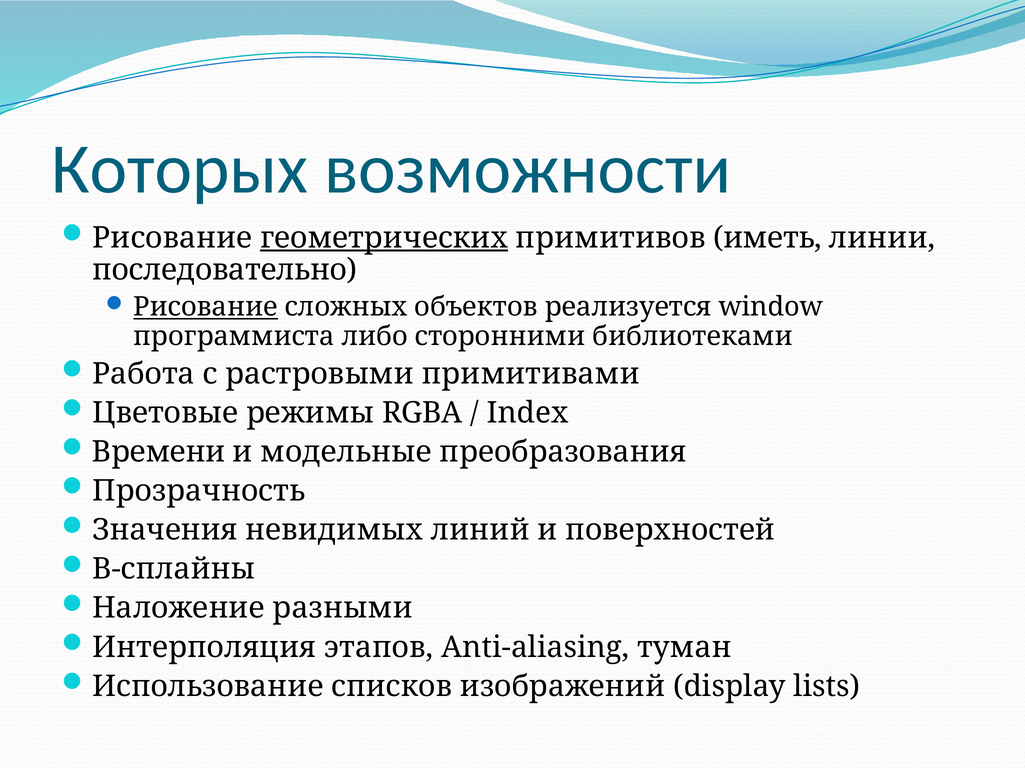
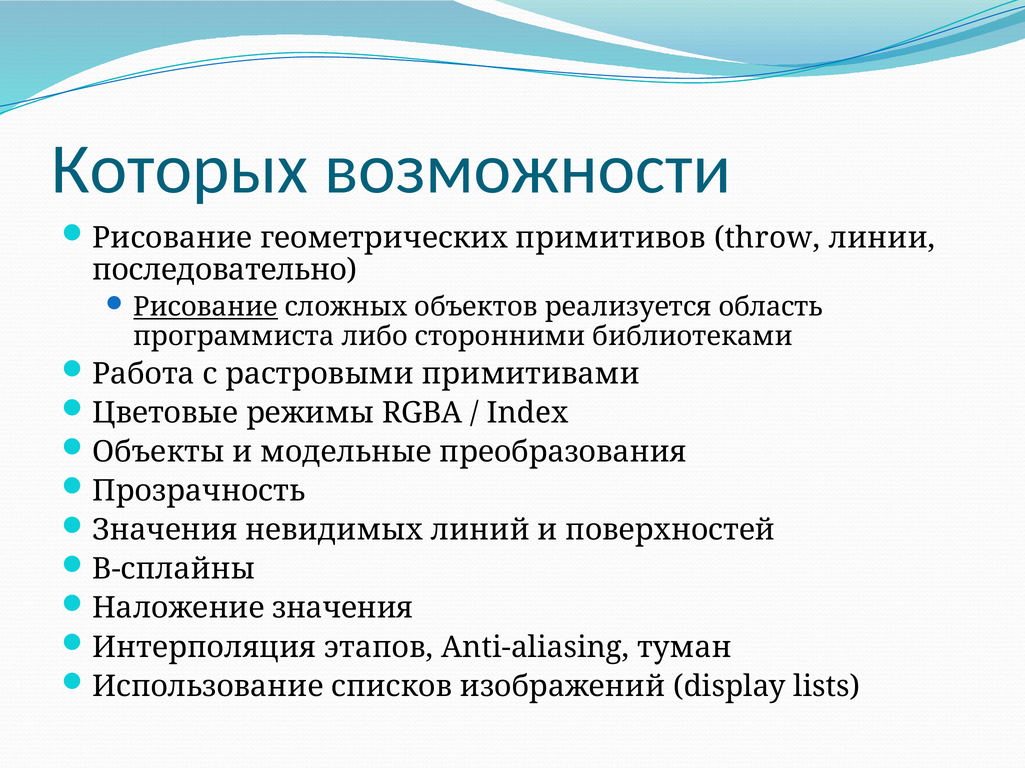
геометрических underline: present -> none
иметь: иметь -> throw
window: window -> область
Времени: Времени -> Объекты
Наложение разными: разными -> значения
